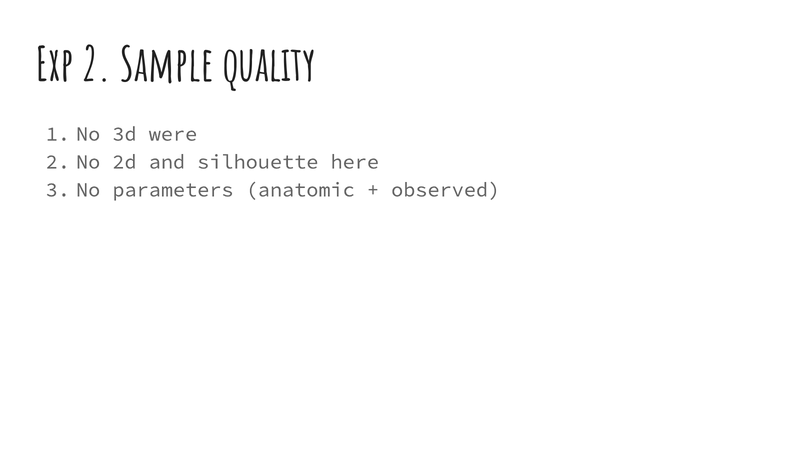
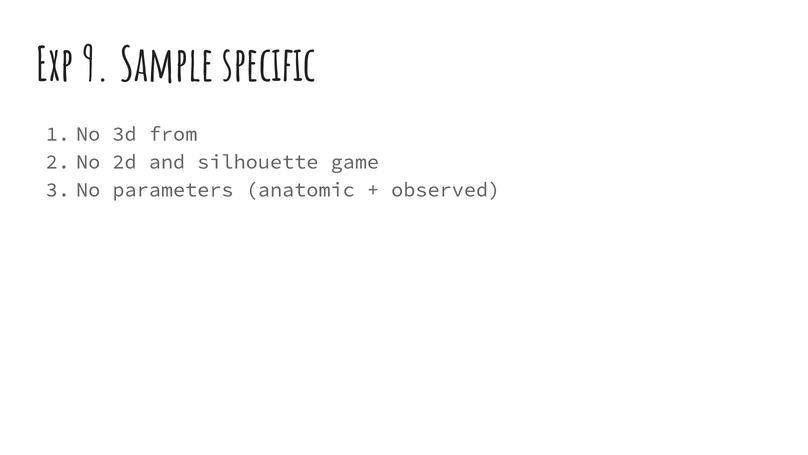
Exp 2: 2 -> 9
quality: quality -> specific
were: were -> from
here: here -> game
